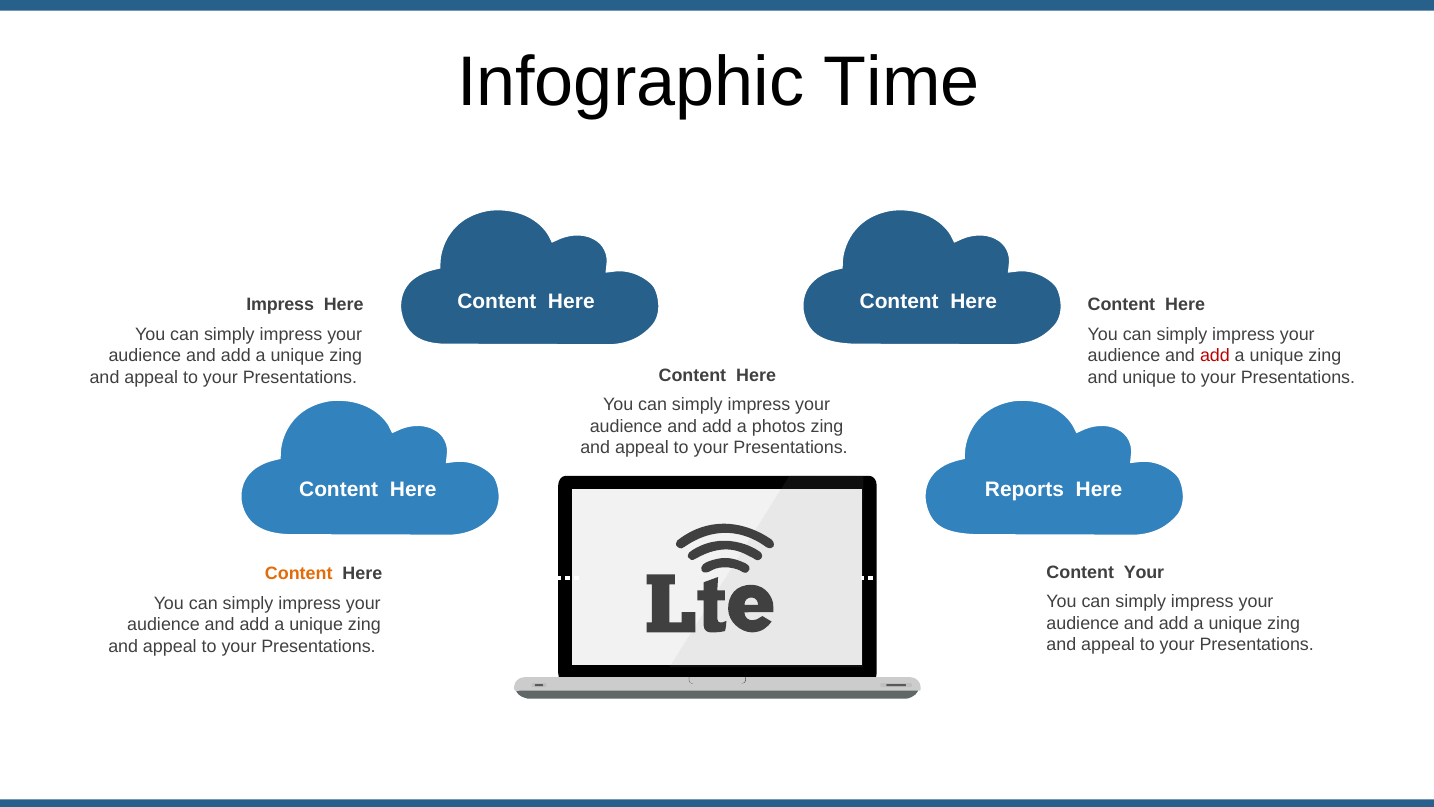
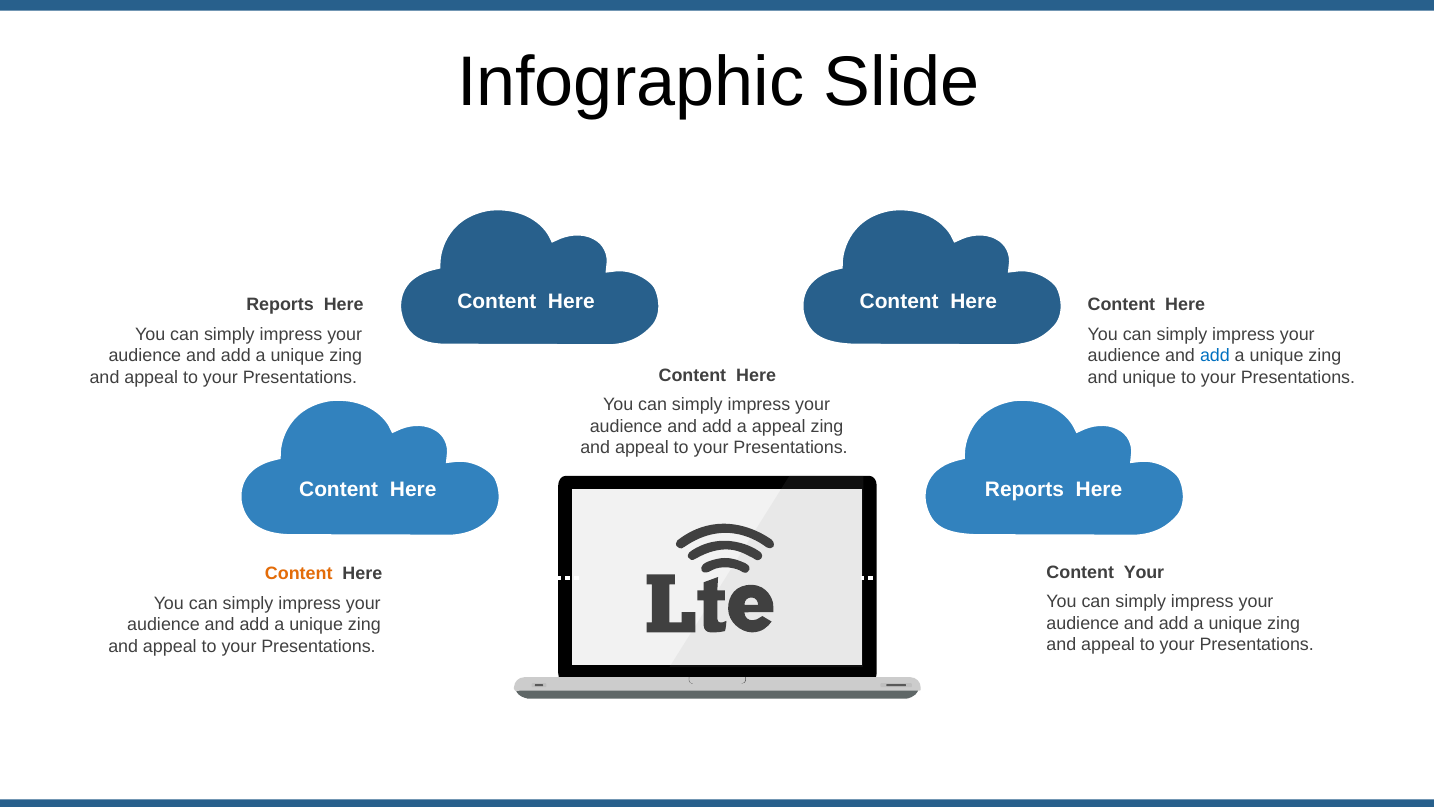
Time: Time -> Slide
Impress at (280, 304): Impress -> Reports
add at (1215, 356) colour: red -> blue
a photos: photos -> appeal
